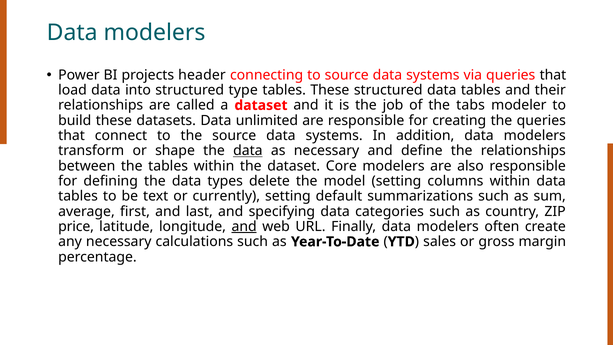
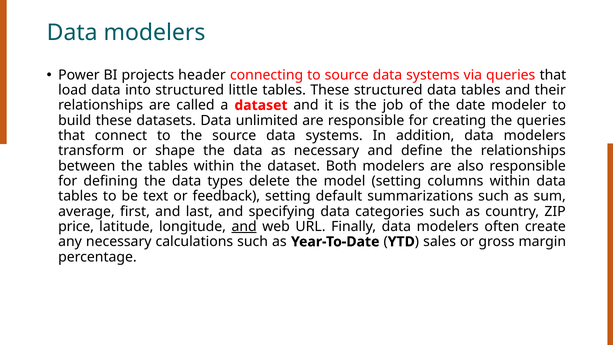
type: type -> little
tabs: tabs -> date
data at (248, 151) underline: present -> none
Core: Core -> Both
currently: currently -> feedback
